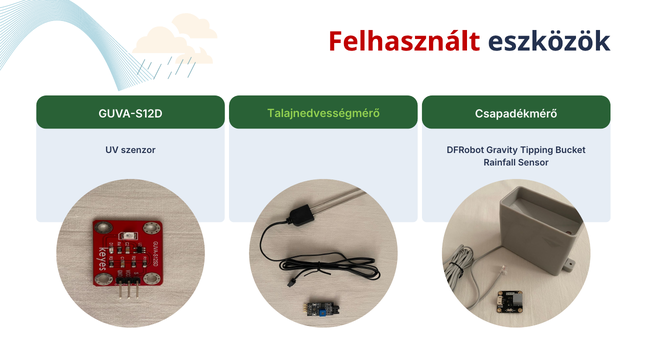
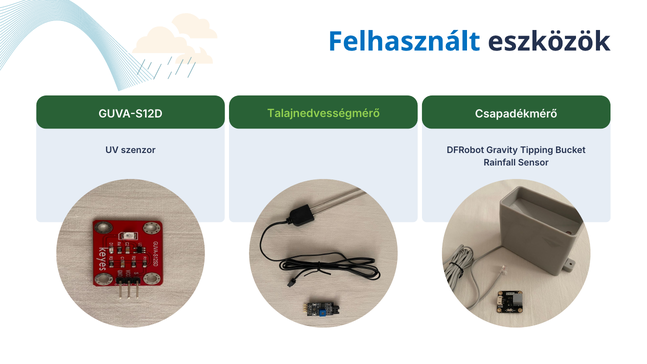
Felhasznált colour: red -> blue
